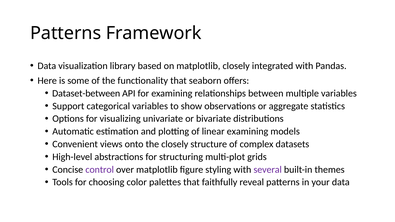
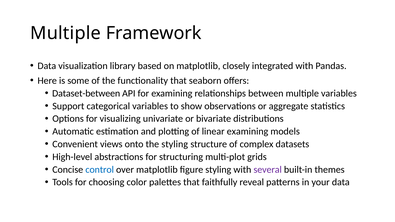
Patterns at (66, 33): Patterns -> Multiple
the closely: closely -> styling
control colour: purple -> blue
